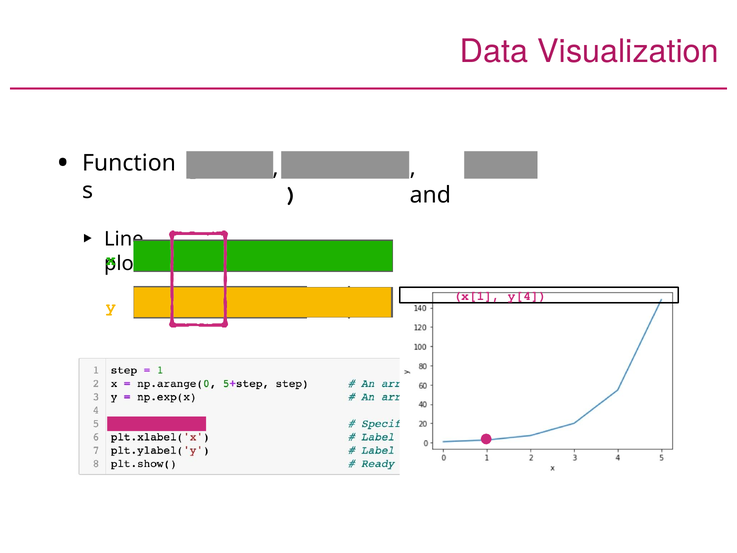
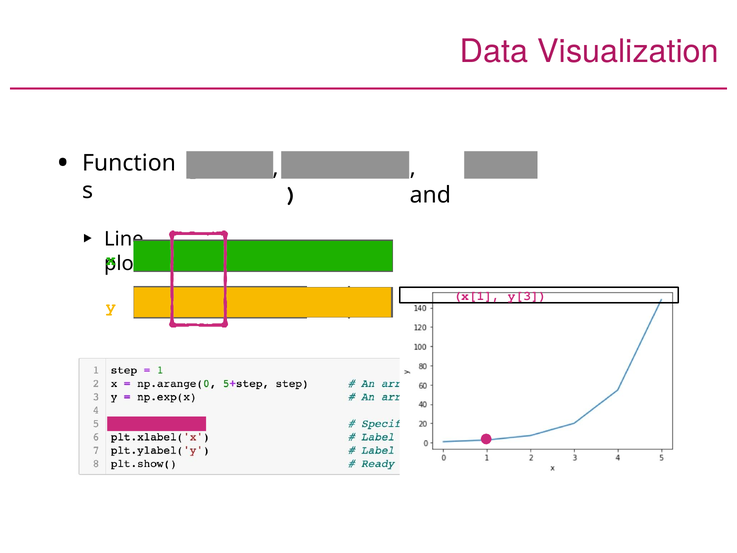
y[4: y[4 -> y[3
